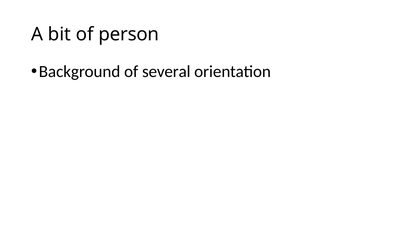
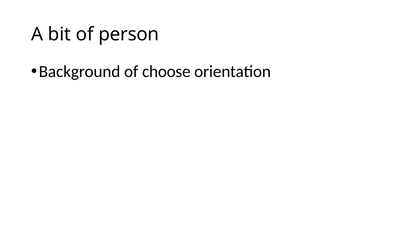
several: several -> choose
